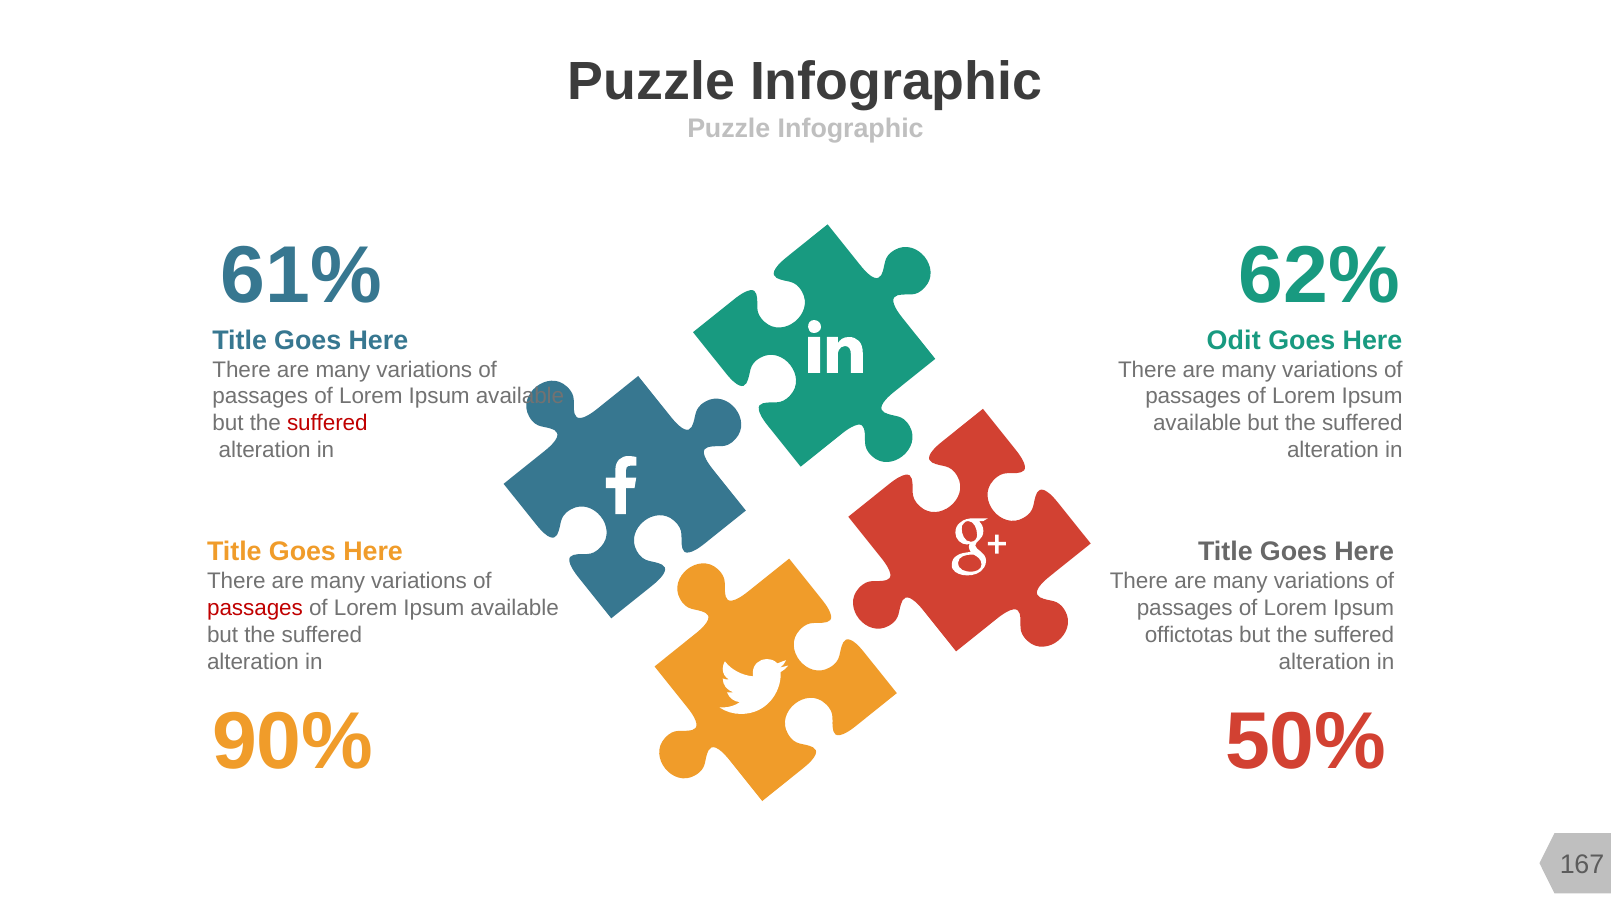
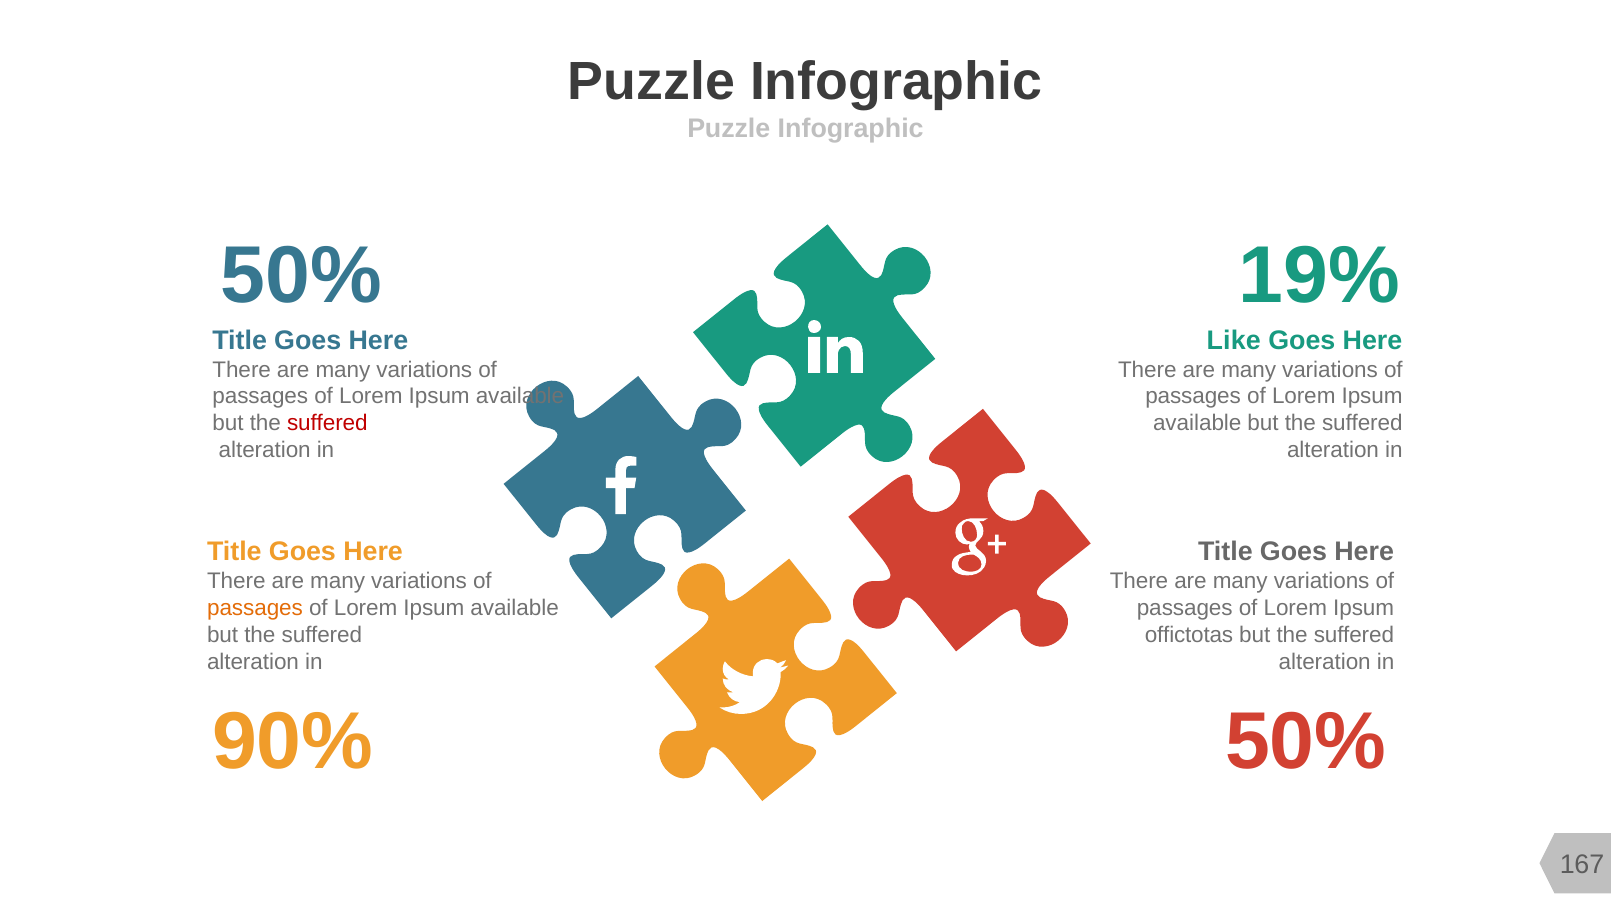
61% at (301, 275): 61% -> 50%
62%: 62% -> 19%
Odit: Odit -> Like
passages at (255, 608) colour: red -> orange
